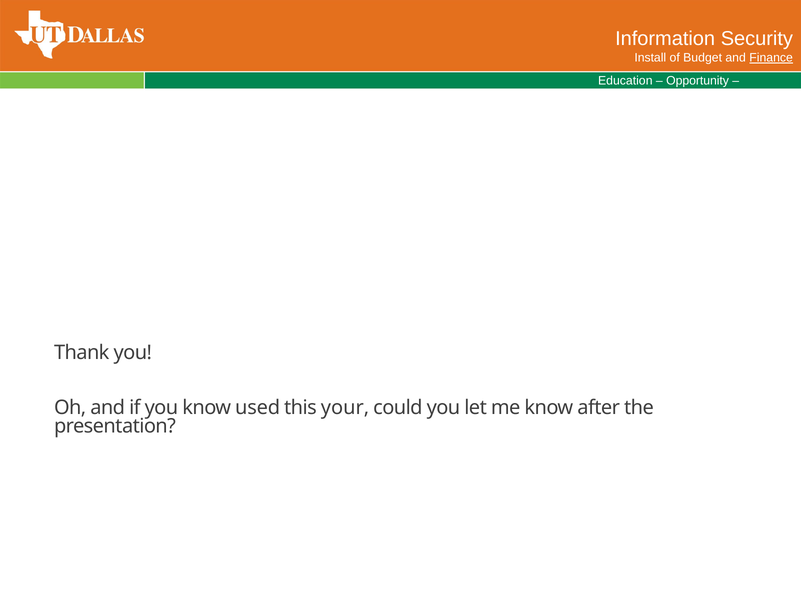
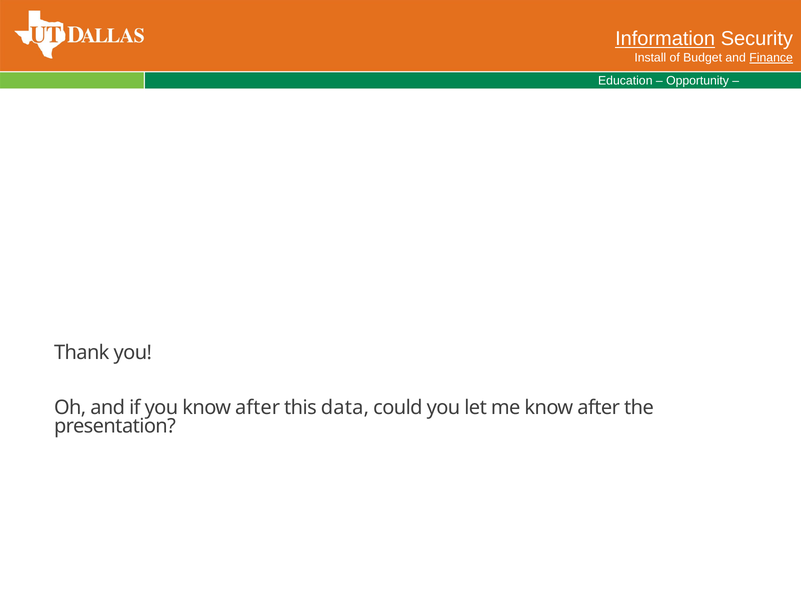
Information underline: none -> present
you know used: used -> after
your: your -> data
